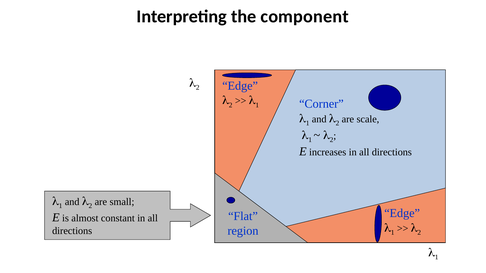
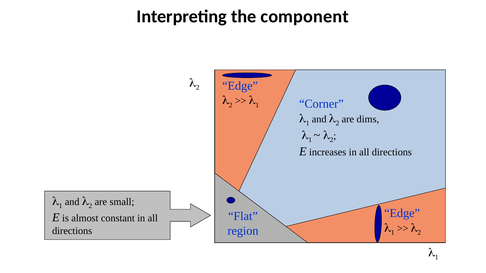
scale: scale -> dims
